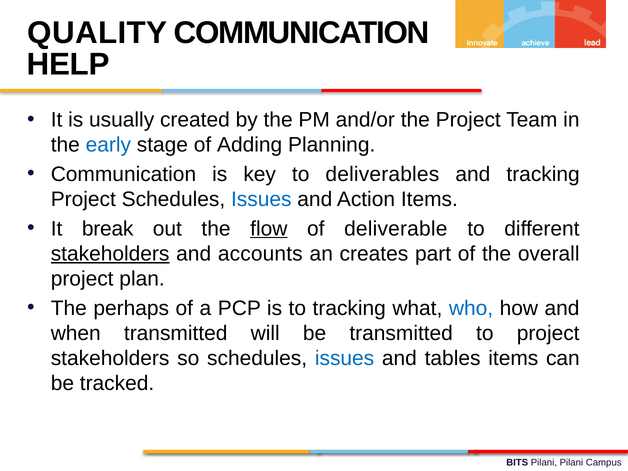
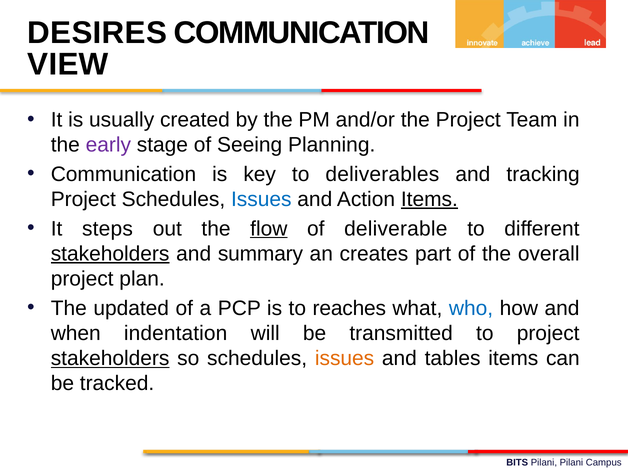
QUALITY: QUALITY -> DESIRES
HELP: HELP -> VIEW
early colour: blue -> purple
Adding: Adding -> Seeing
Items at (429, 199) underline: none -> present
break: break -> steps
accounts: accounts -> summary
perhaps: perhaps -> updated
to tracking: tracking -> reaches
when transmitted: transmitted -> indentation
stakeholders at (110, 358) underline: none -> present
issues at (345, 358) colour: blue -> orange
